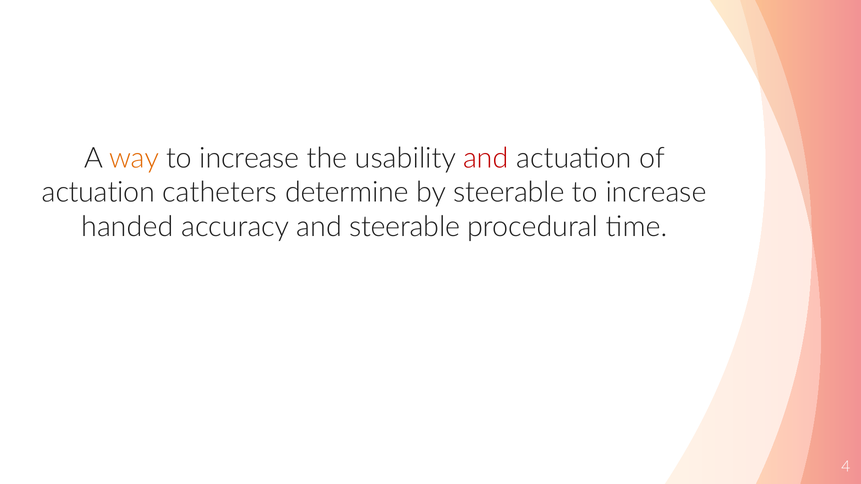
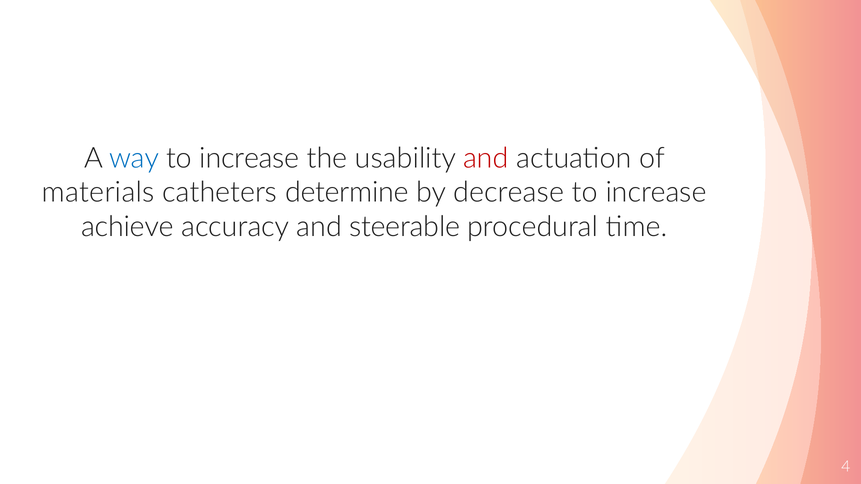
way colour: orange -> blue
actuation at (98, 193): actuation -> materials
by steerable: steerable -> decrease
handed: handed -> achieve
